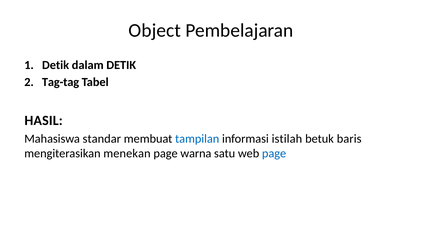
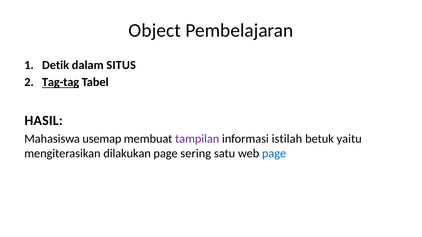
dalam DETIK: DETIK -> SITUS
Tag-tag underline: none -> present
standar: standar -> usemap
tampilan colour: blue -> purple
baris: baris -> yaitu
menekan: menekan -> dilakukan
warna: warna -> sering
